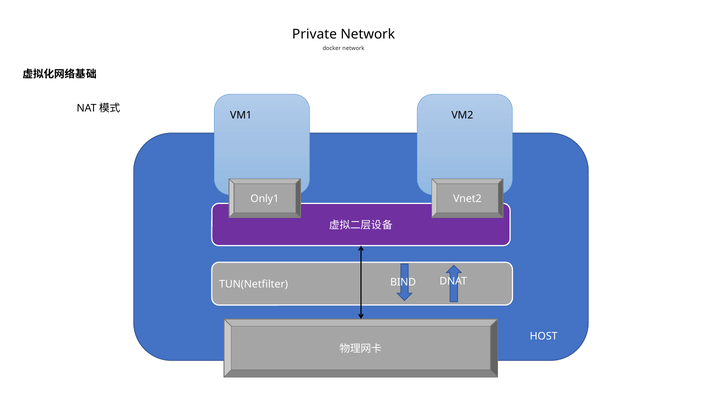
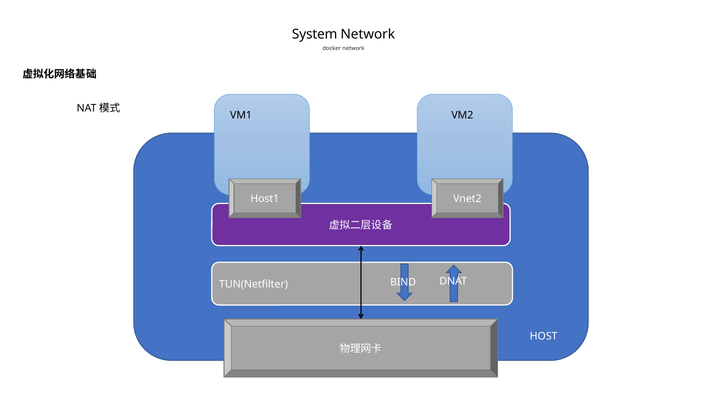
Private: Private -> System
Only1: Only1 -> Host1
